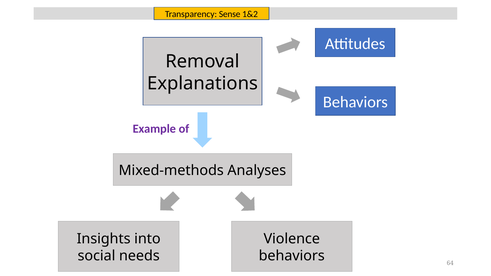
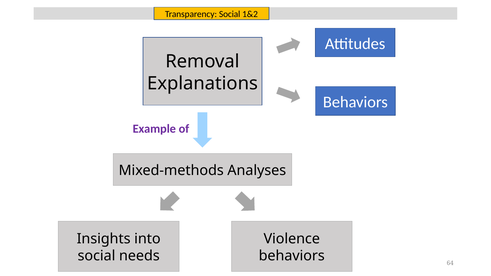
Transparency Sense: Sense -> Social
